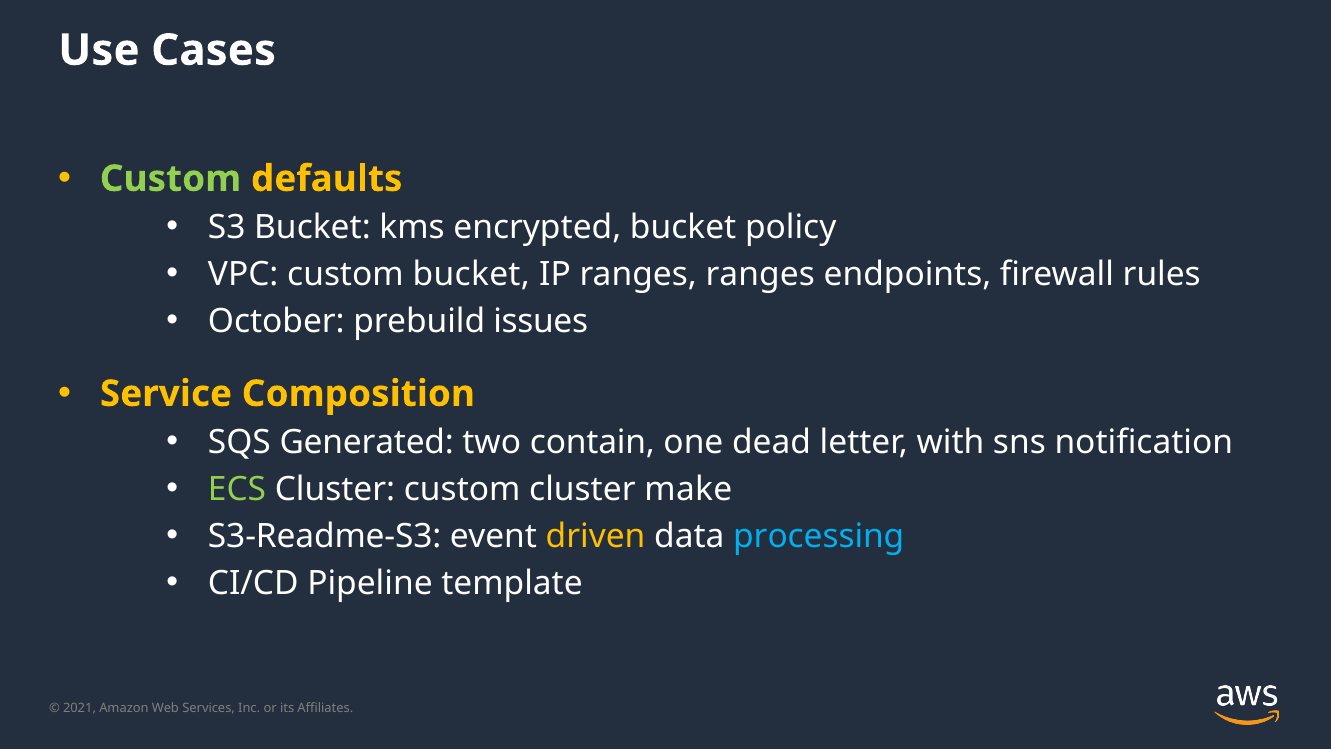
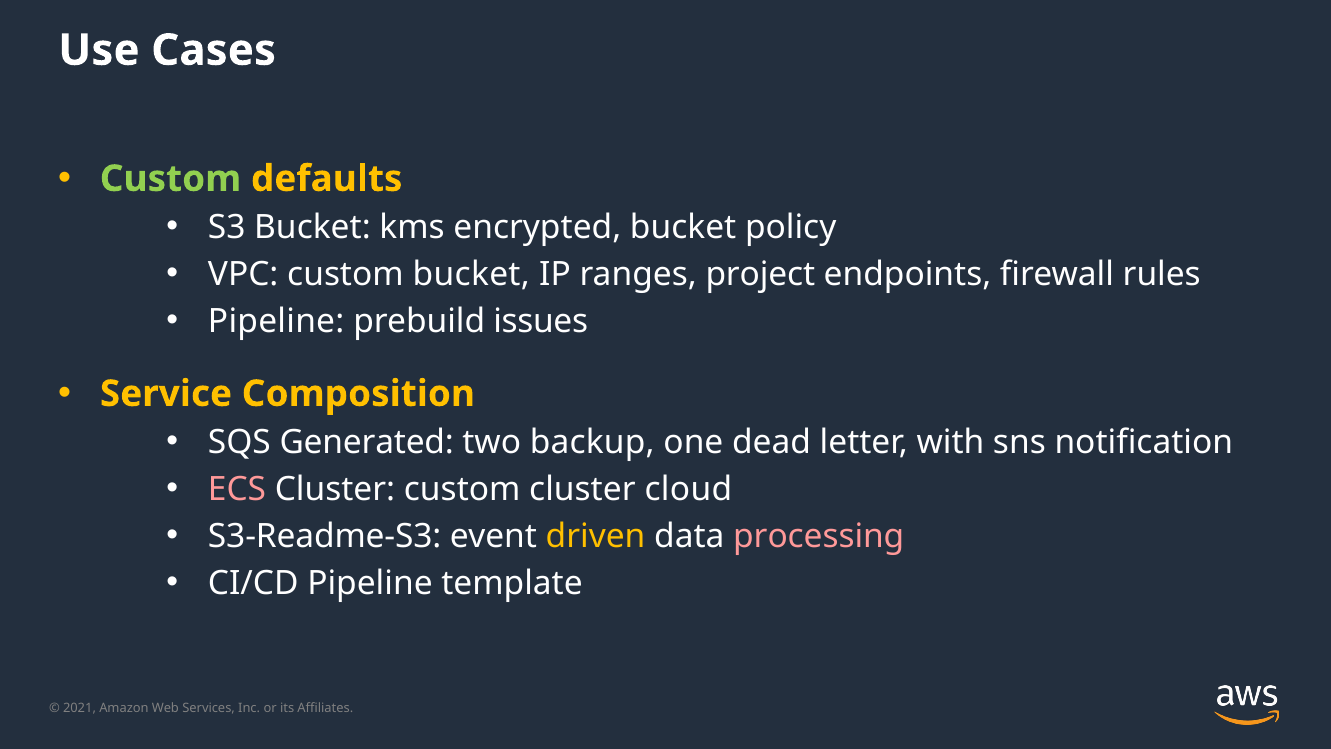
ranges ranges: ranges -> project
October at (276, 321): October -> Pipeline
contain: contain -> backup
ECS colour: light green -> pink
make: make -> cloud
processing colour: light blue -> pink
